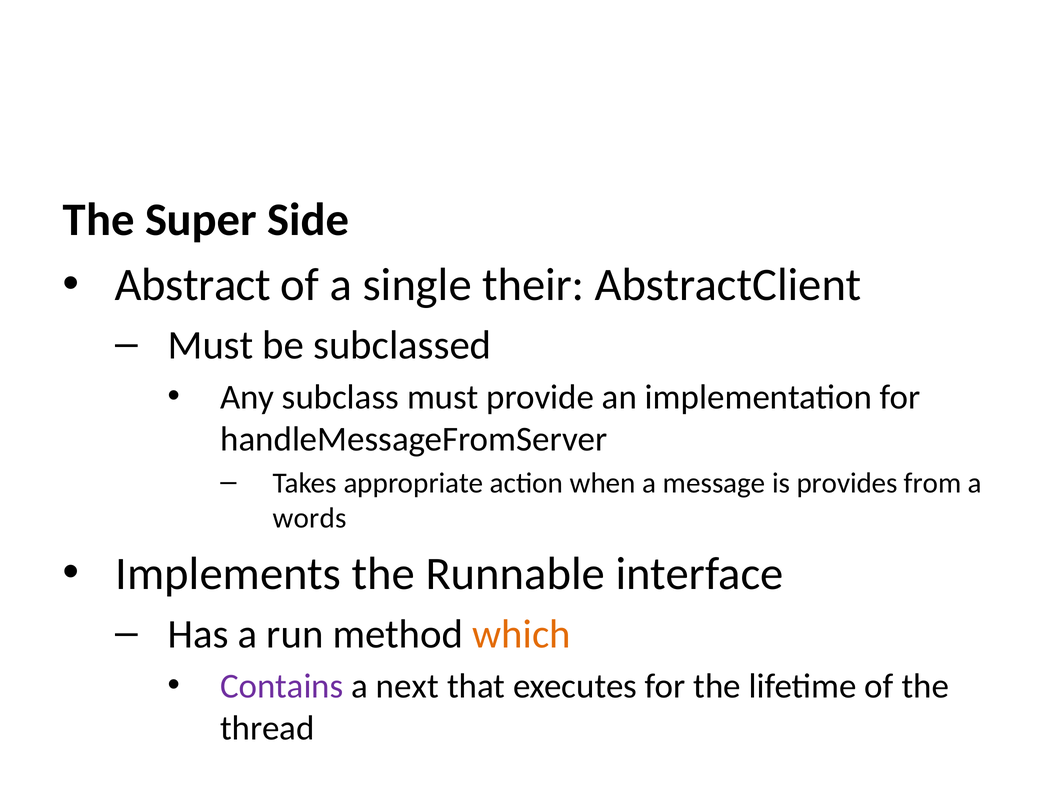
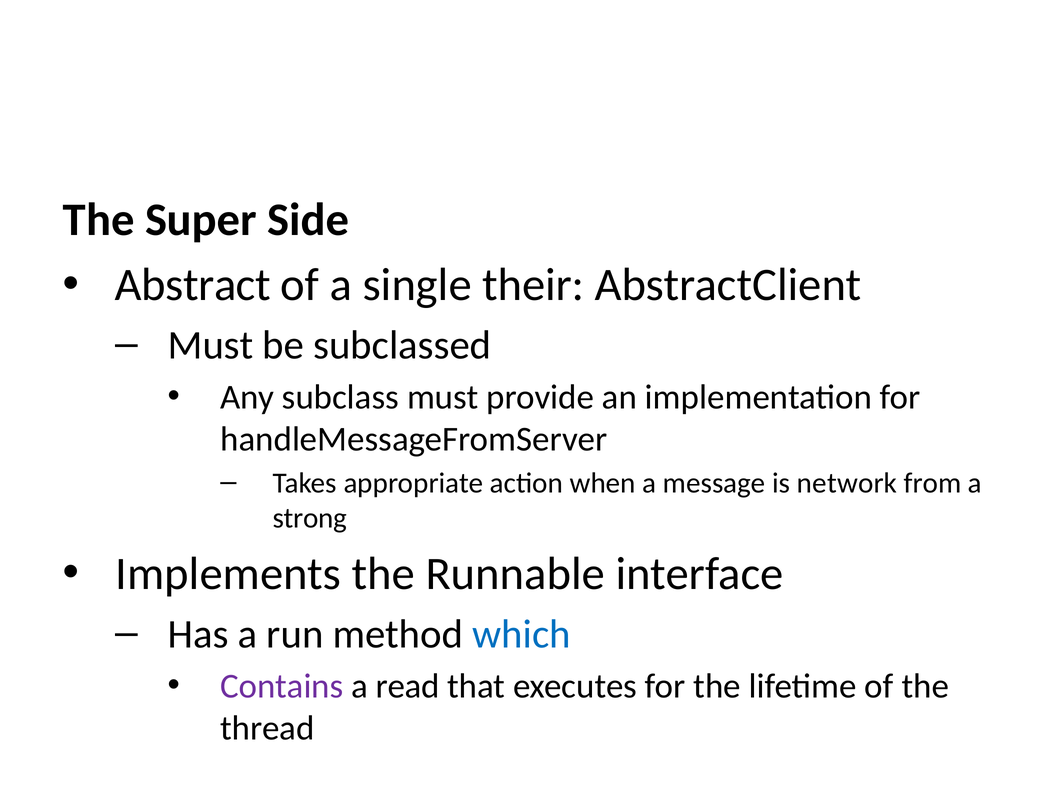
provides: provides -> network
words: words -> strong
which colour: orange -> blue
next: next -> read
